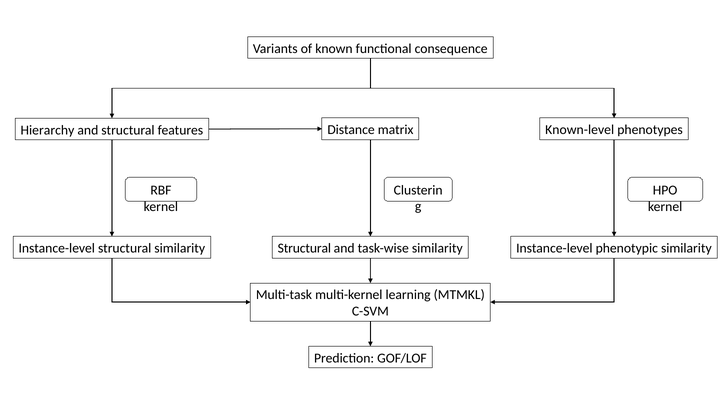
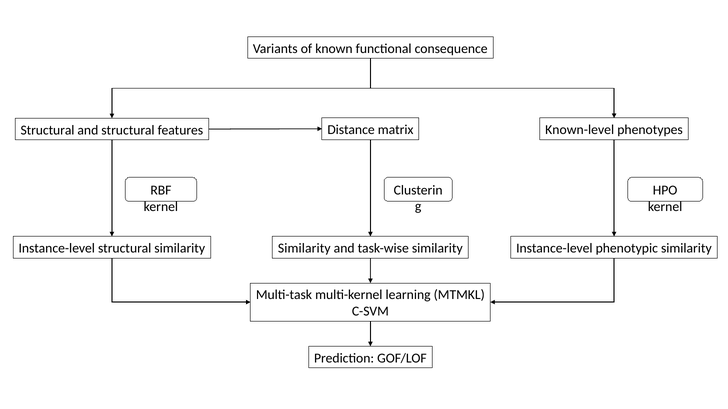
Hierarchy at (47, 130): Hierarchy -> Structural
Structural at (304, 248): Structural -> Similarity
